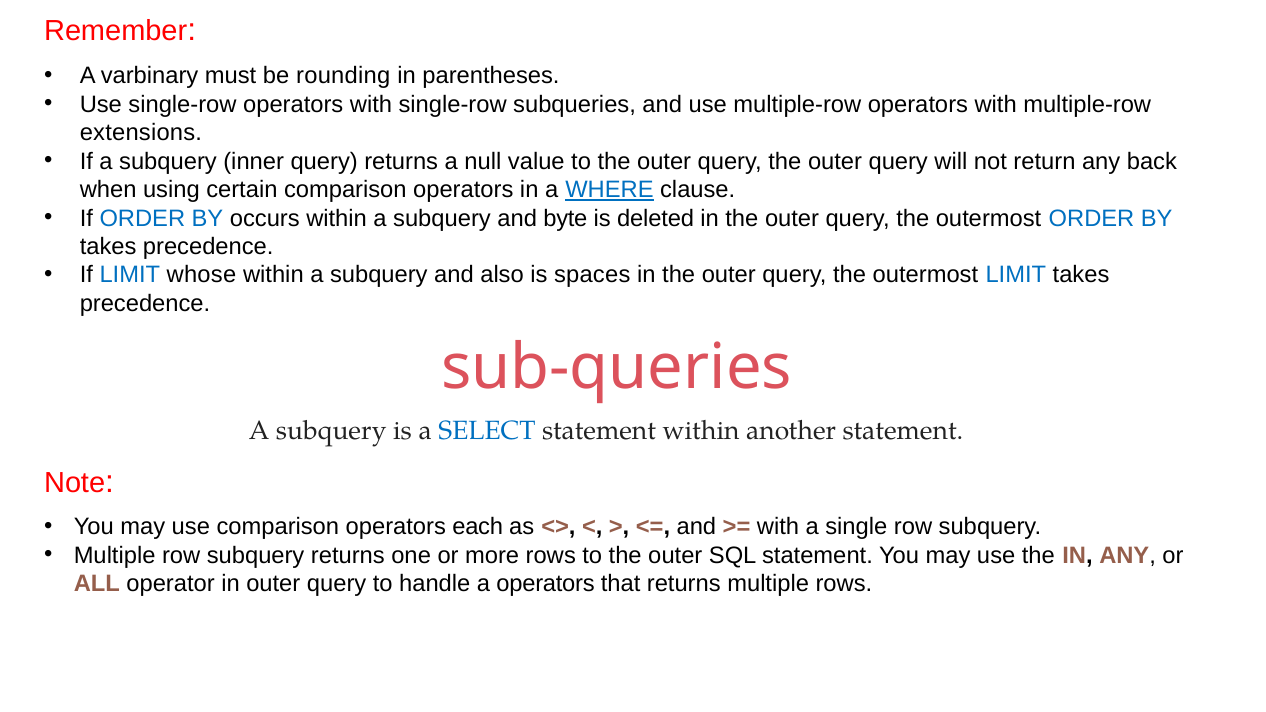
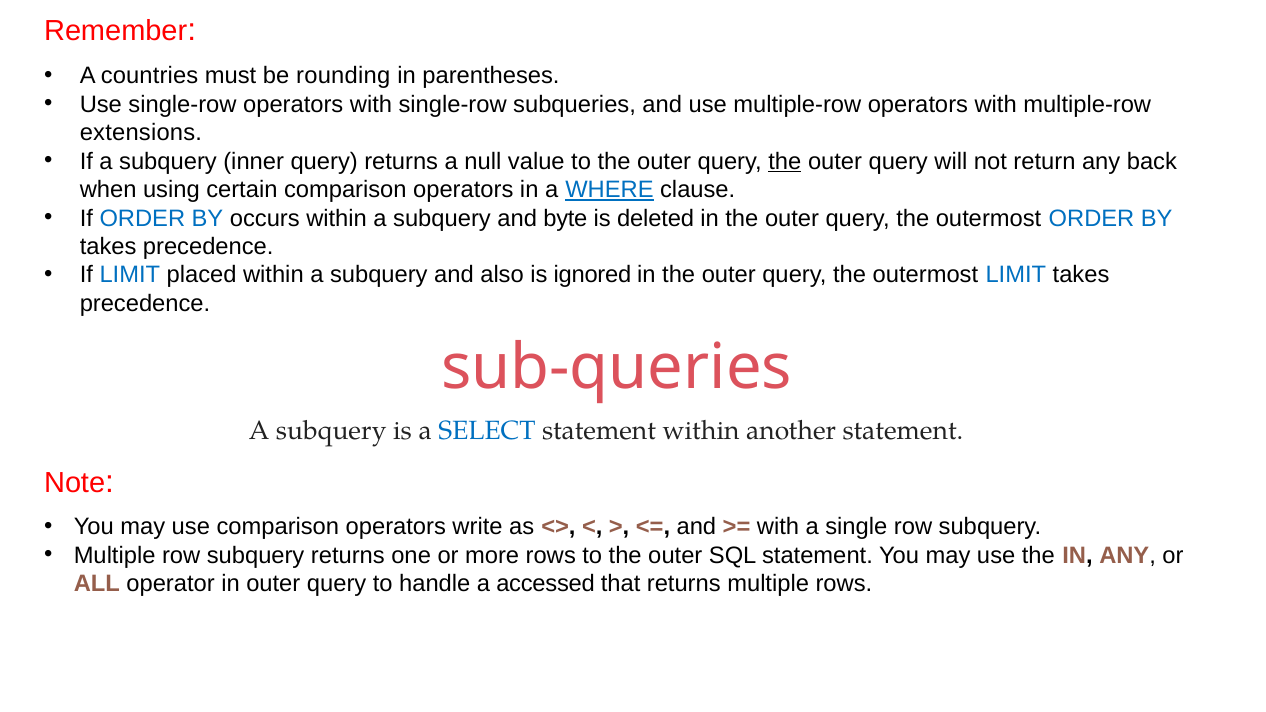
varbinary: varbinary -> countries
the at (785, 161) underline: none -> present
whose: whose -> placed
spaces: spaces -> ignored
each: each -> write
a operators: operators -> accessed
